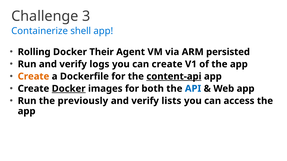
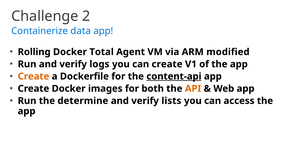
3: 3 -> 2
shell: shell -> data
Their: Their -> Total
persisted: persisted -> modified
Docker at (69, 89) underline: present -> none
API colour: blue -> orange
previously: previously -> determine
